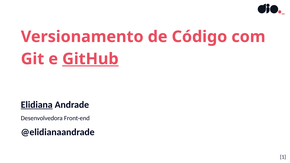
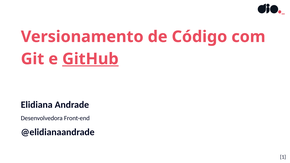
Elidiana underline: present -> none
